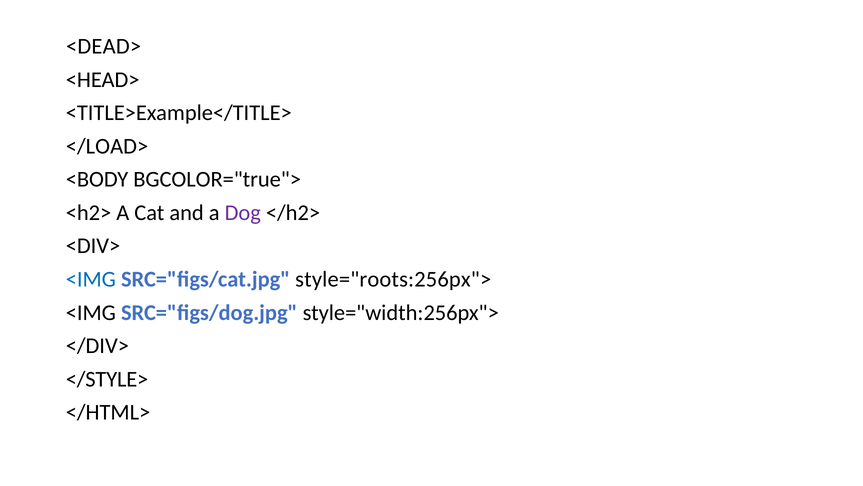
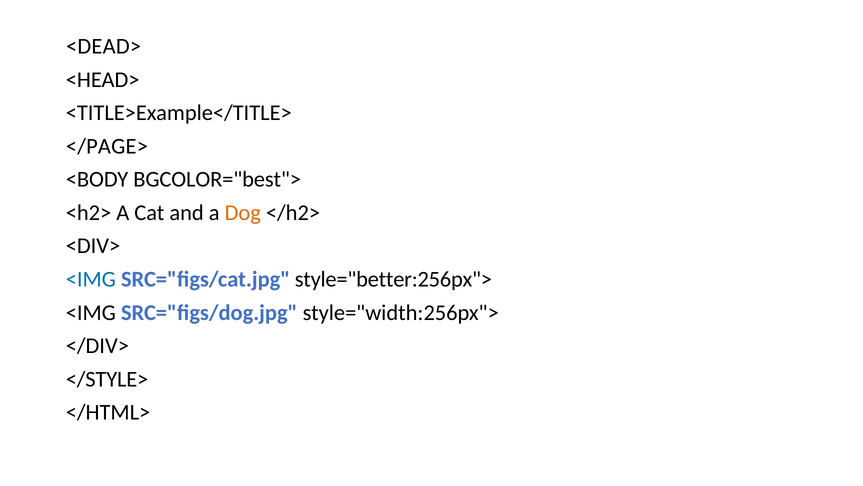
</LOAD>: </LOAD> -> </PAGE>
BGCOLOR="true">: BGCOLOR="true"> -> BGCOLOR="best">
Dog colour: purple -> orange
style="roots:256px">: style="roots:256px"> -> style="better:256px">
